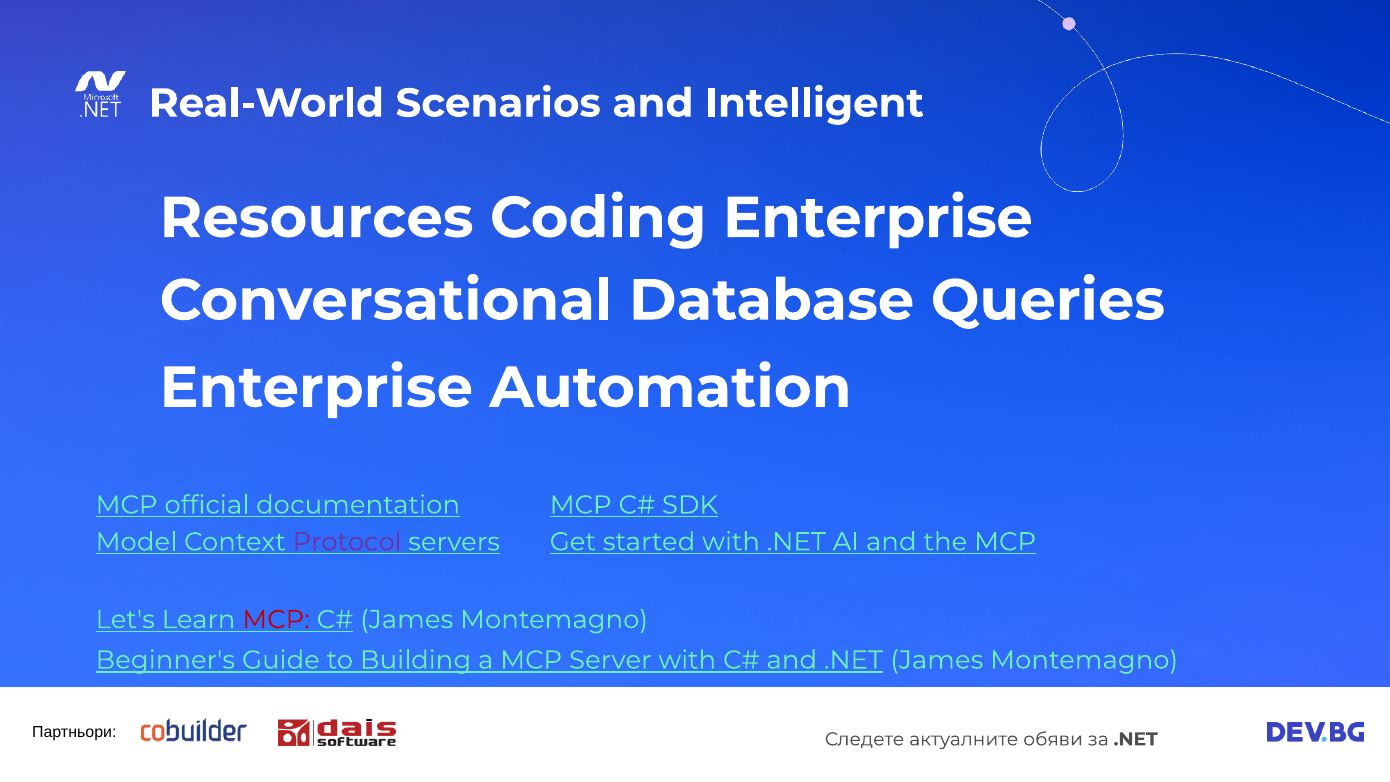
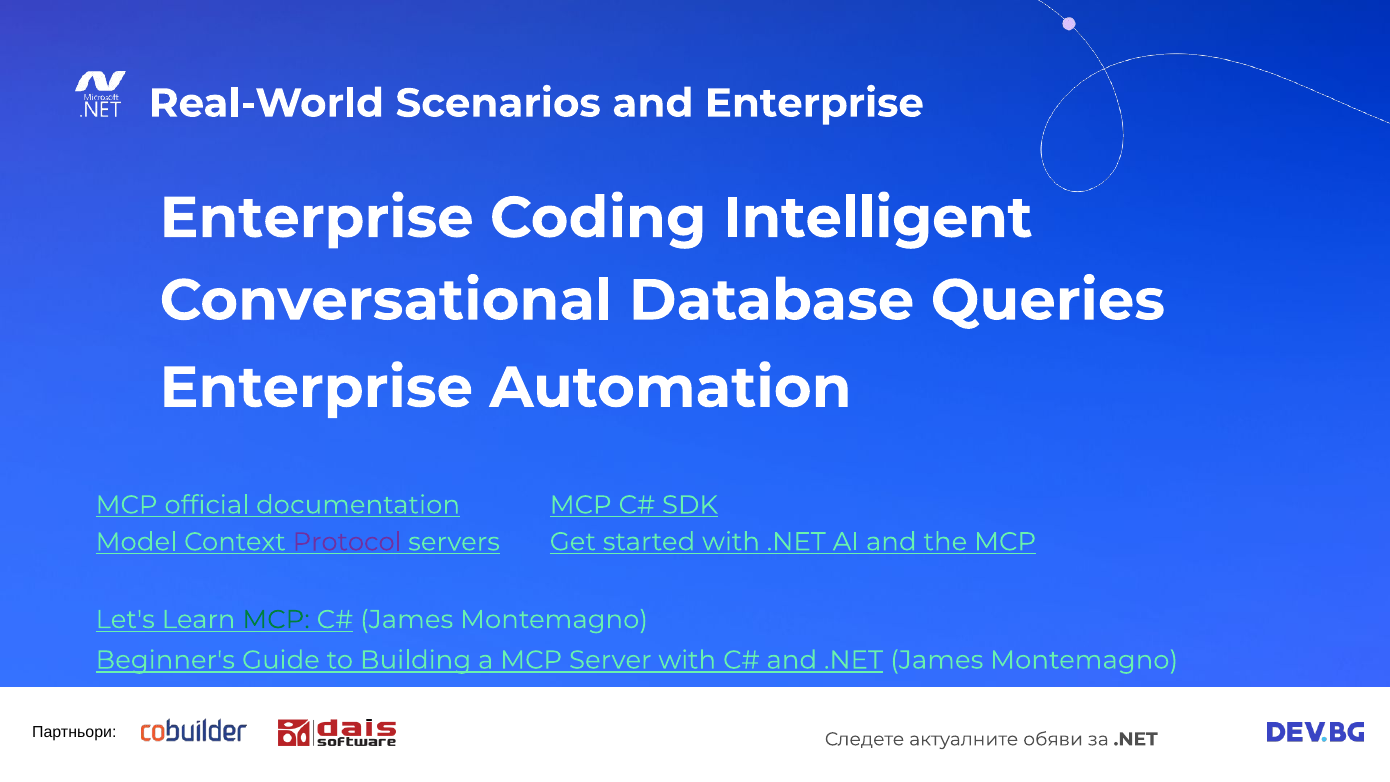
and Intelligent: Intelligent -> Enterprise
Resources at (317, 218): Resources -> Enterprise
Coding Enterprise: Enterprise -> Intelligent
MCP at (276, 619) colour: red -> green
